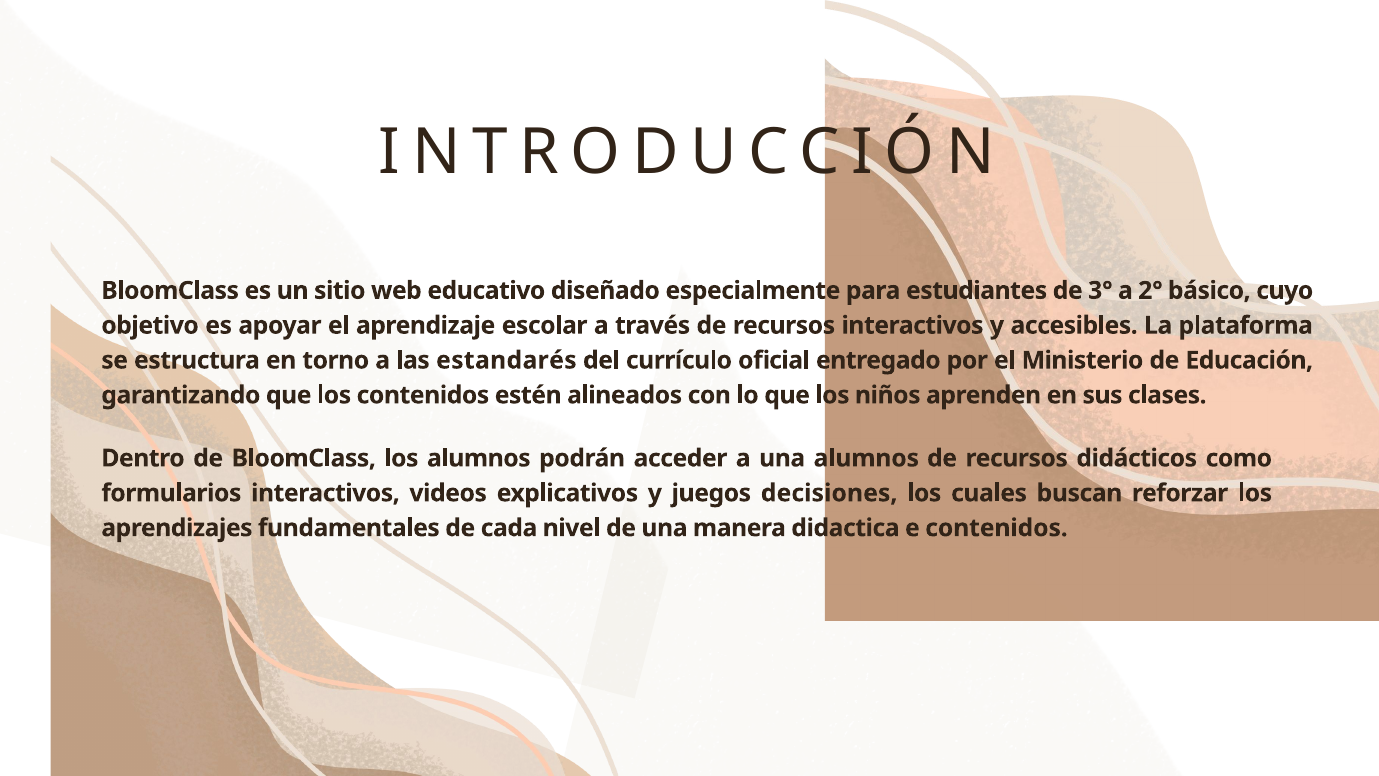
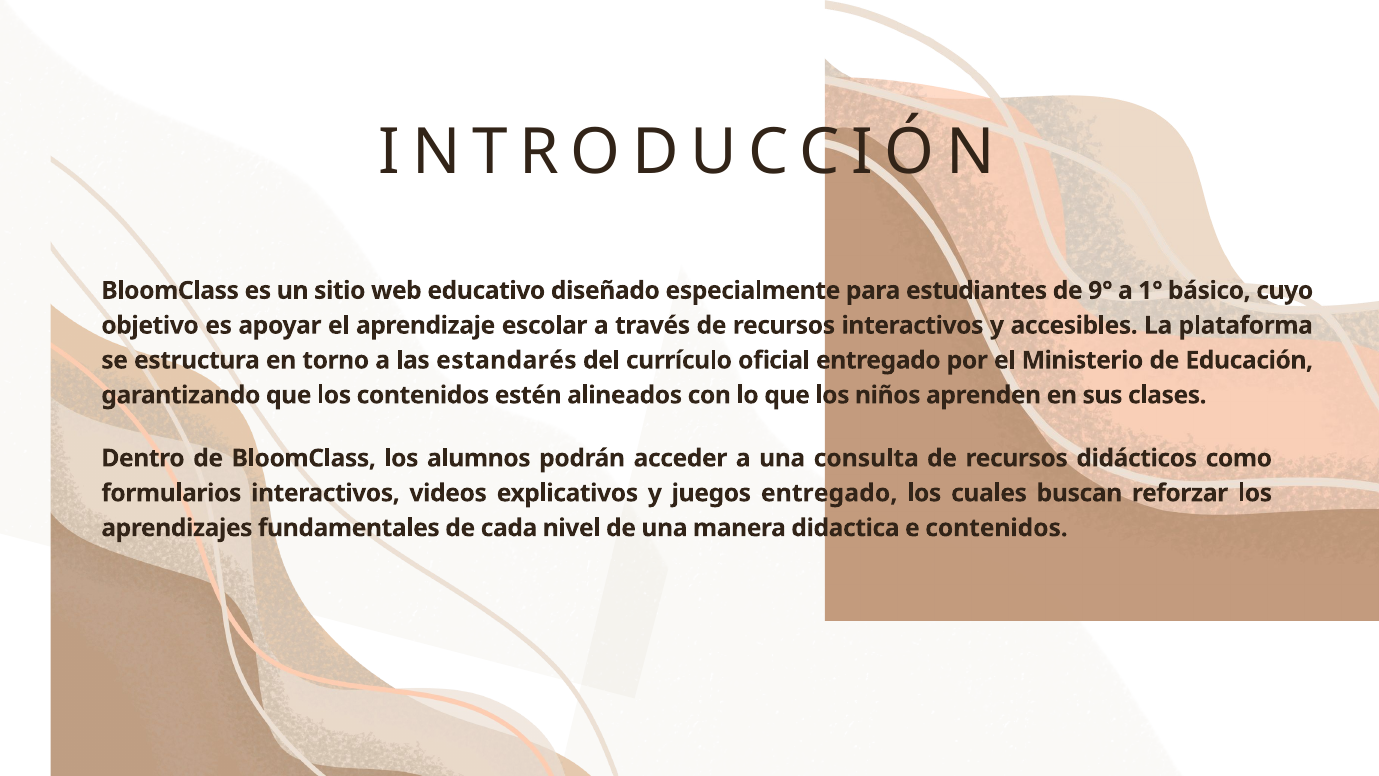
3°: 3° -> 9°
2°: 2° -> 1°
una alumnos: alumnos -> consulta
juegos decisiones: decisiones -> entregado
